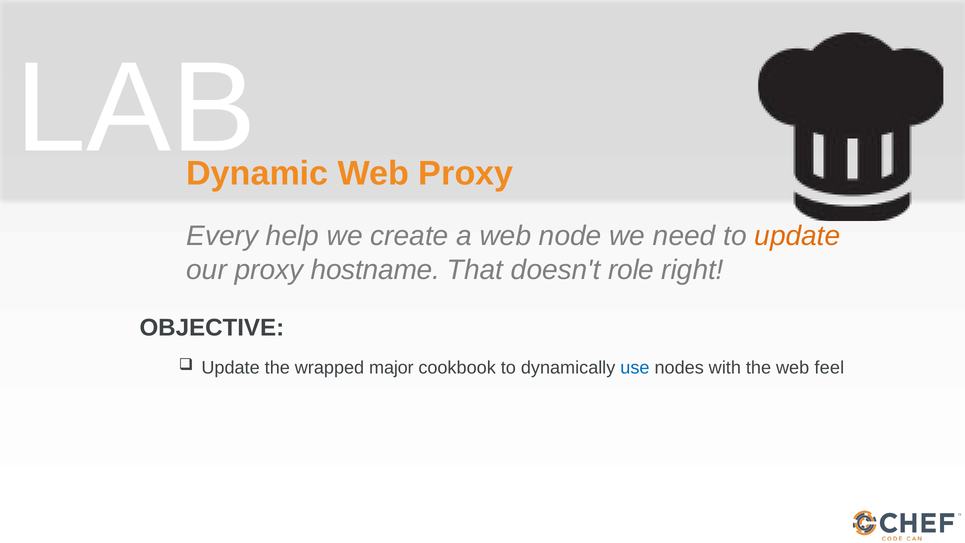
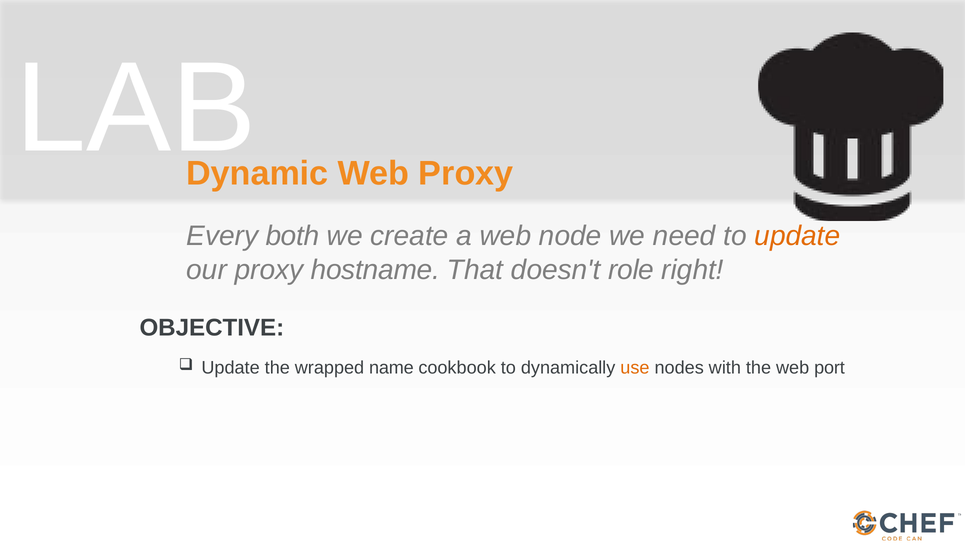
help: help -> both
major: major -> name
use colour: blue -> orange
feel: feel -> port
